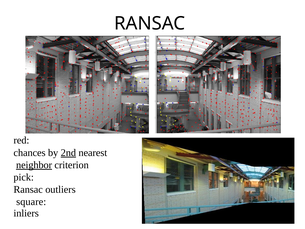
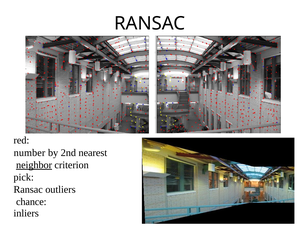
chances: chances -> number
2nd underline: present -> none
square: square -> chance
